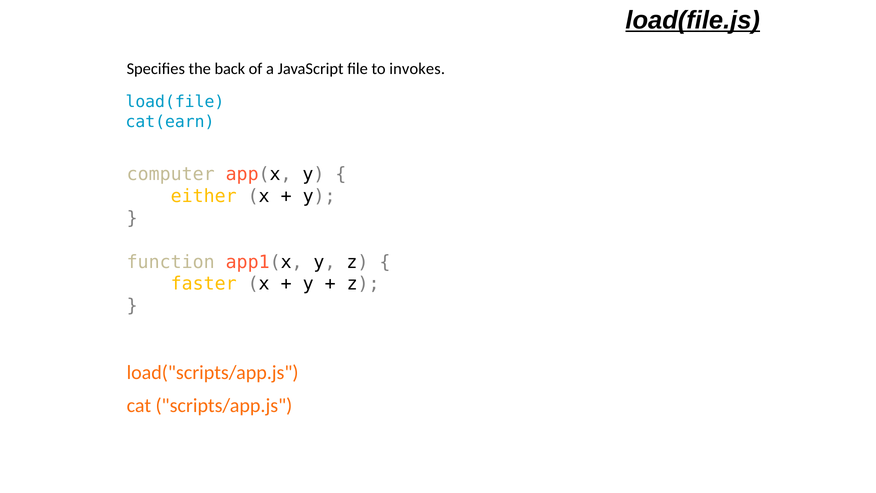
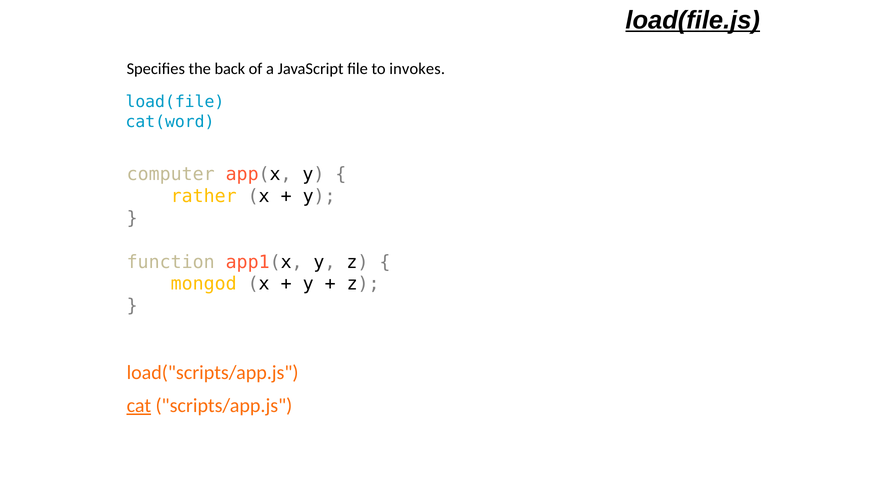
cat(earn: cat(earn -> cat(word
either: either -> rather
faster: faster -> mongod
cat underline: none -> present
